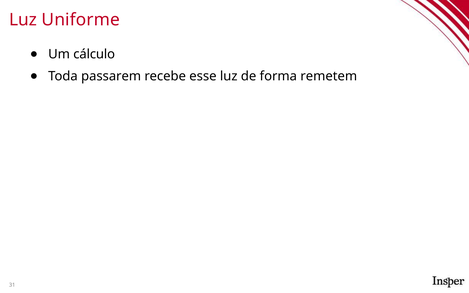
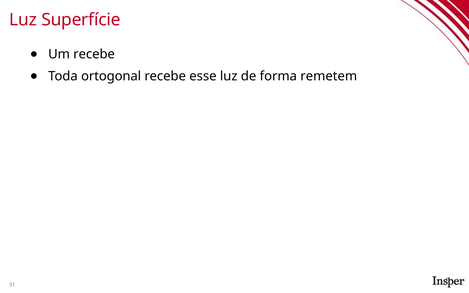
Uniforme: Uniforme -> Superfície
Um cálculo: cálculo -> recebe
passarem: passarem -> ortogonal
